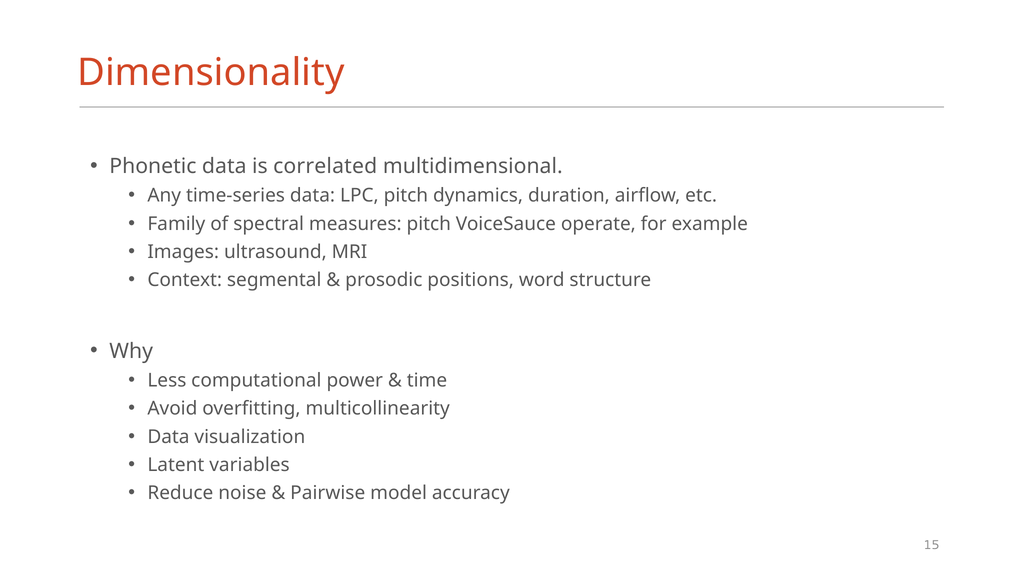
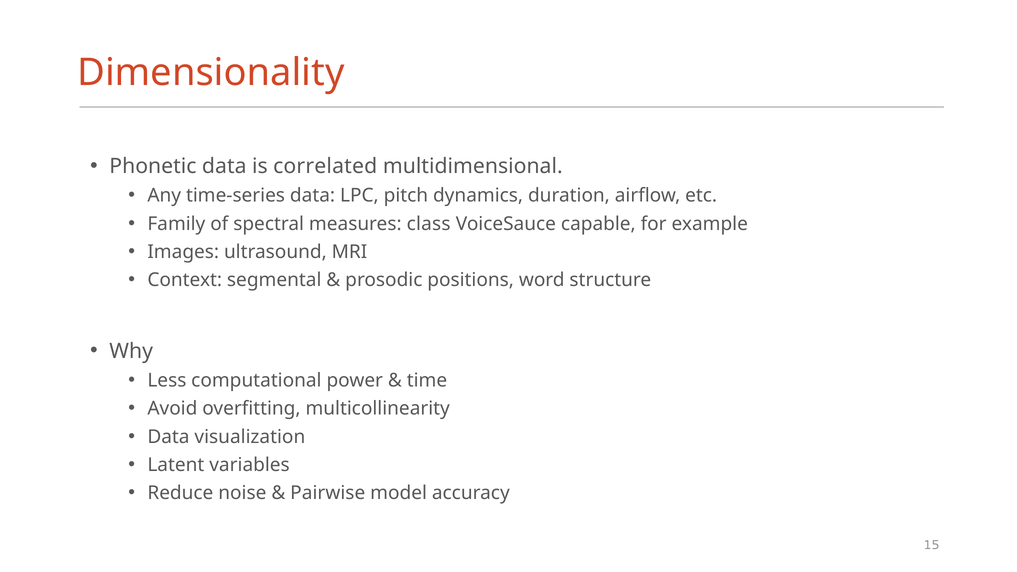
measures pitch: pitch -> class
operate: operate -> capable
